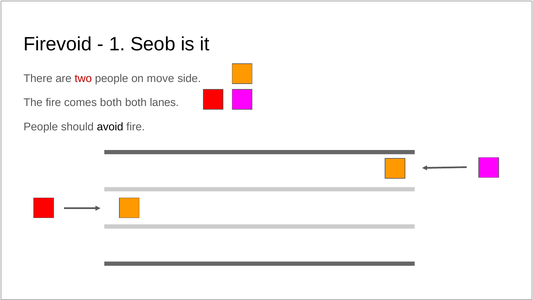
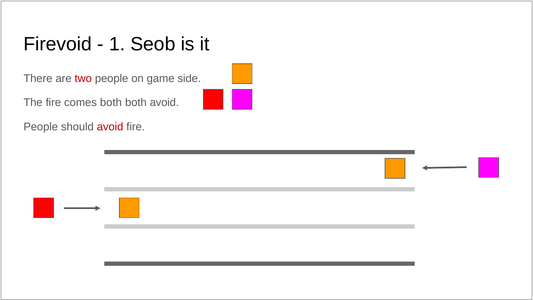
move: move -> game
both lanes: lanes -> avoid
avoid at (110, 127) colour: black -> red
